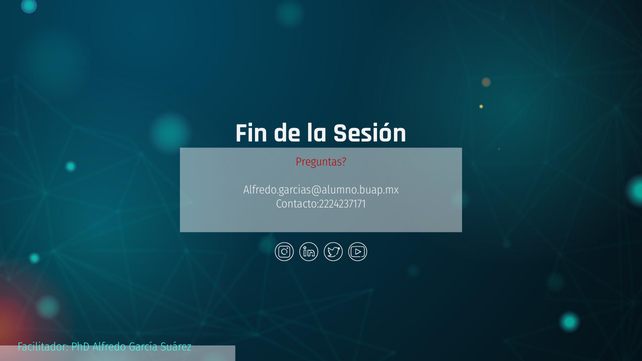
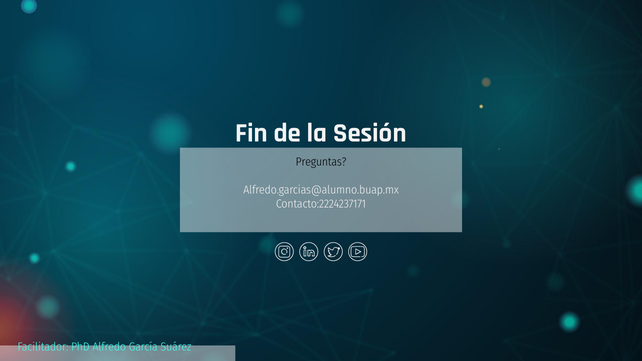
Preguntas colour: red -> black
